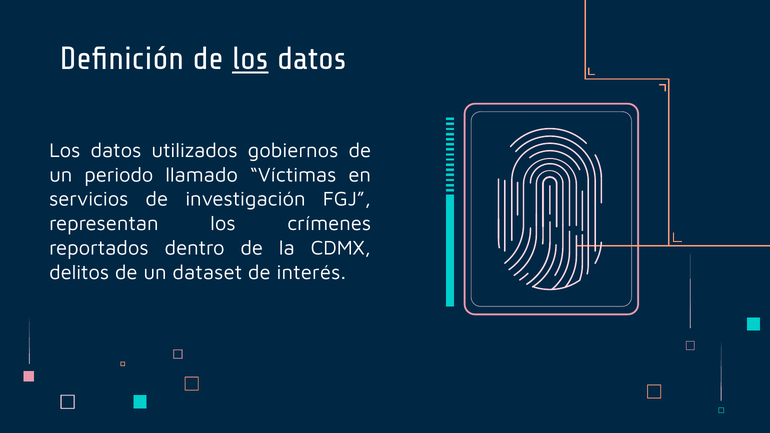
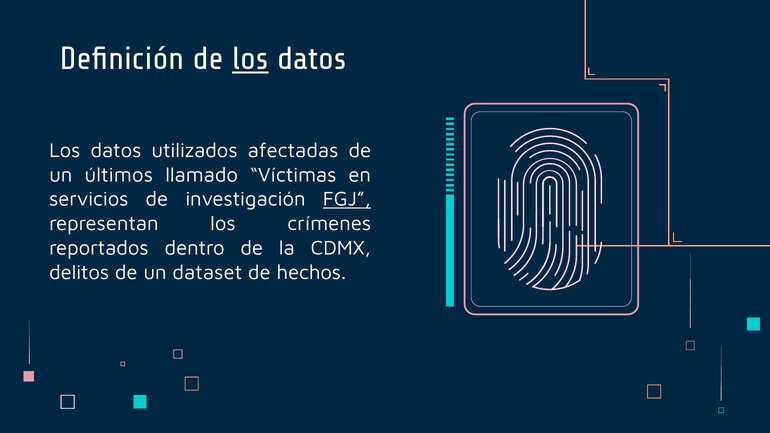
gobiernos: gobiernos -> afectadas
periodo: periodo -> últimos
FGJ underline: none -> present
interés: interés -> hechos
